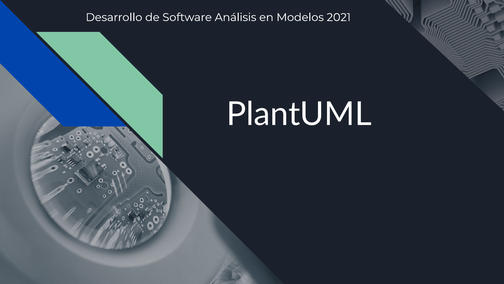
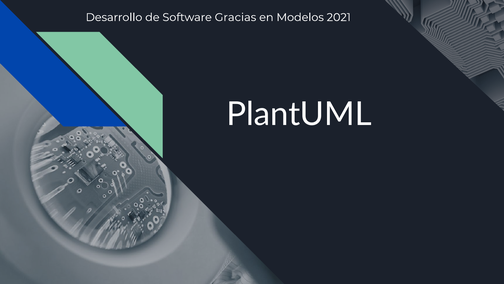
Análisis: Análisis -> Gracias
